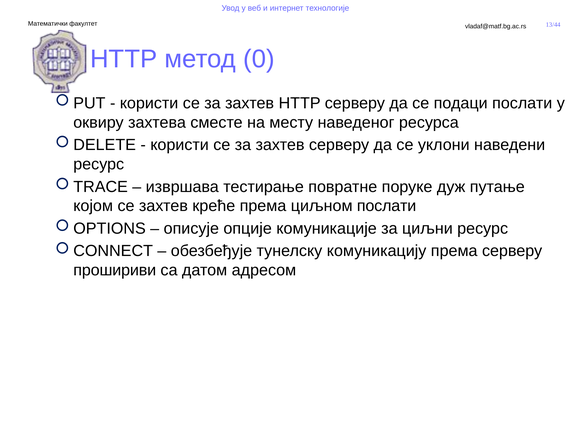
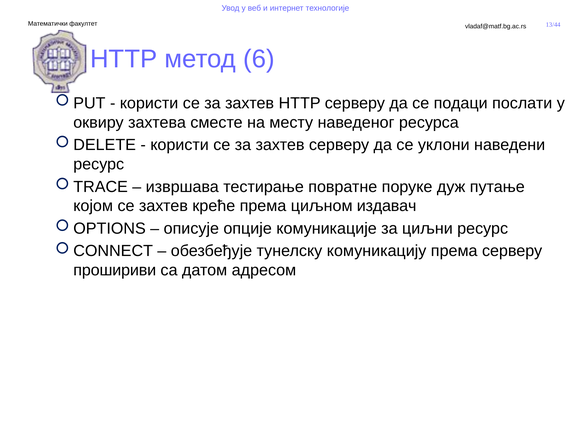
0: 0 -> 6
циљном послати: послати -> издавач
